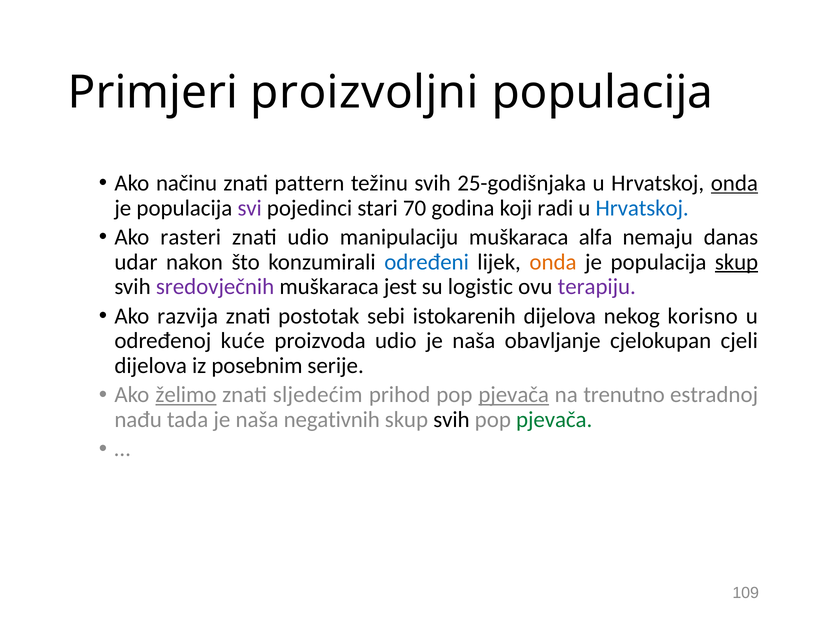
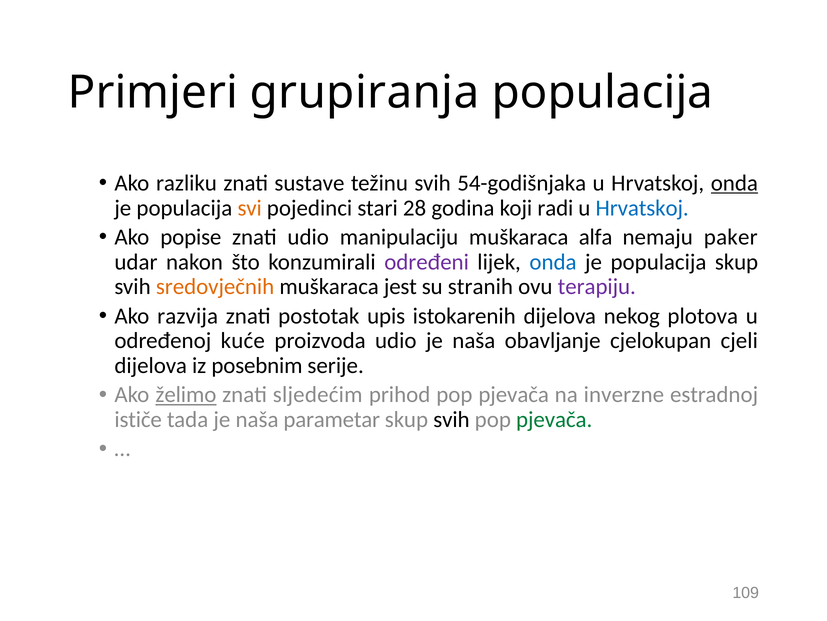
proizvoljni: proizvoljni -> grupiranja
načinu: načinu -> razliku
pattern: pattern -> sustave
25-godišnjaka: 25-godišnjaka -> 54-godišnjaka
svi colour: purple -> orange
70: 70 -> 28
rasteri: rasteri -> popise
danas: danas -> paker
određeni colour: blue -> purple
onda at (553, 262) colour: orange -> blue
skup at (737, 262) underline: present -> none
sredovječnih colour: purple -> orange
logistic: logistic -> stranih
sebi: sebi -> upis
korisno: korisno -> plotova
pjevača at (514, 394) underline: present -> none
trenutno: trenutno -> inverzne
nađu: nađu -> ističe
negativnih: negativnih -> parametar
